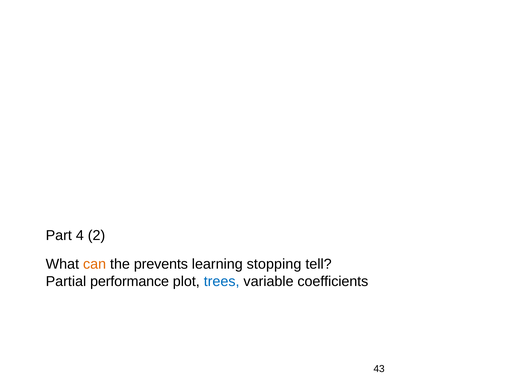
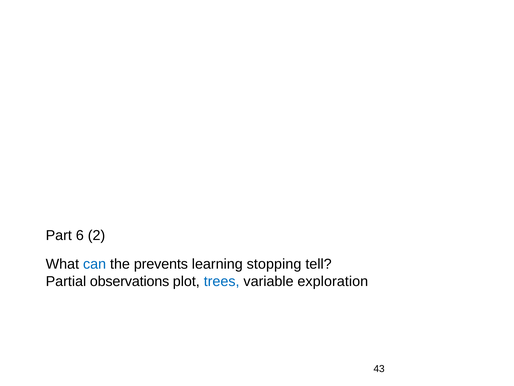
4: 4 -> 6
can colour: orange -> blue
performance: performance -> observations
coefficients: coefficients -> exploration
